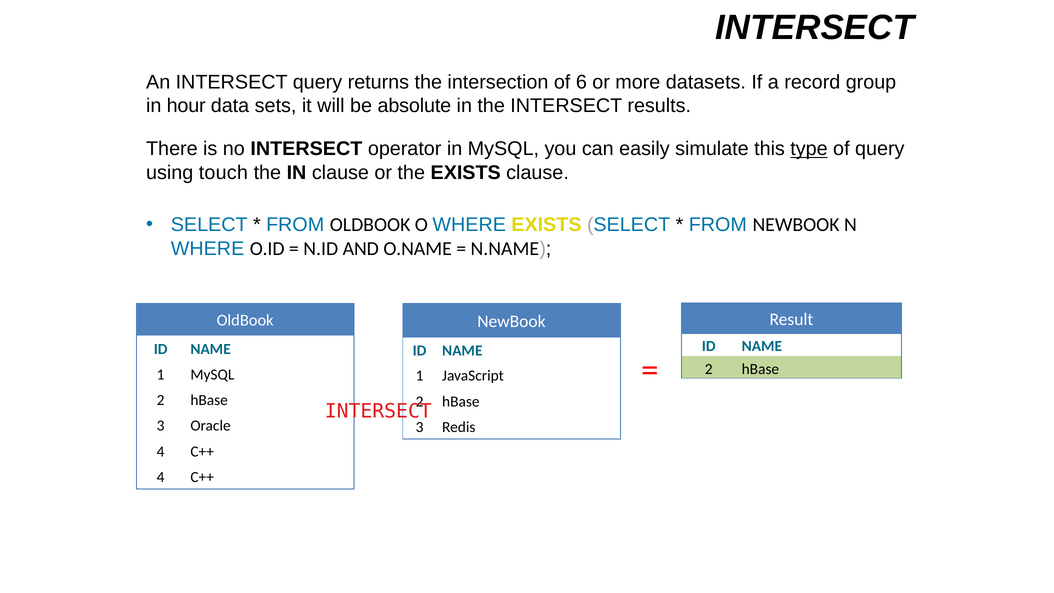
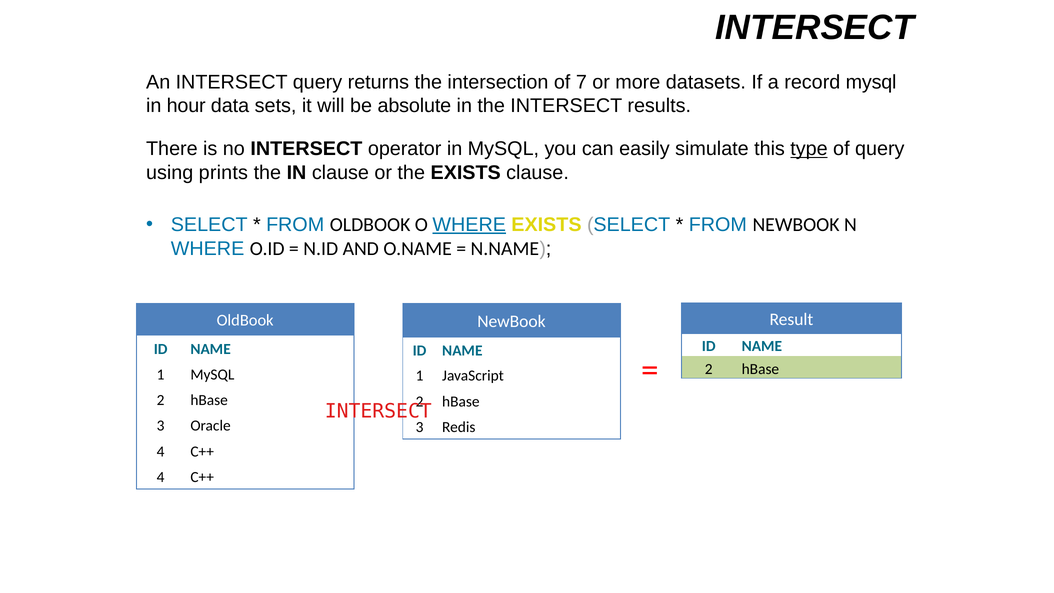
6: 6 -> 7
record group: group -> mysql
touch: touch -> prints
WHERE at (469, 225) underline: none -> present
